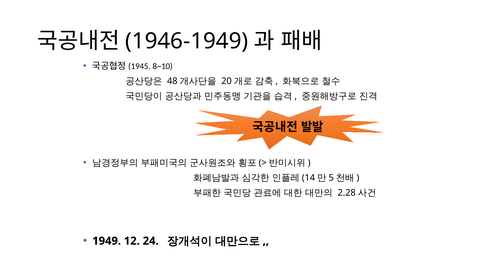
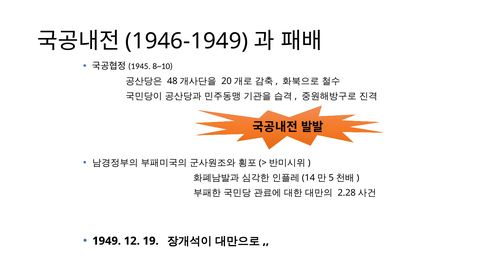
24: 24 -> 19
